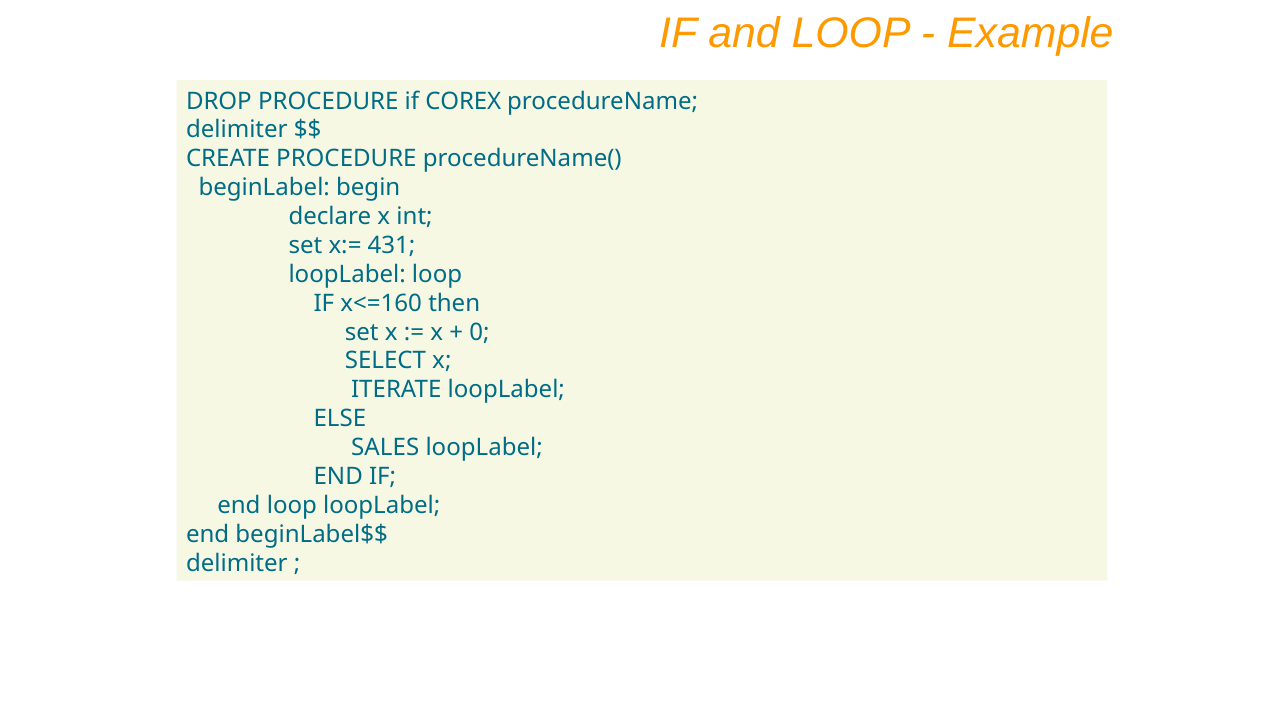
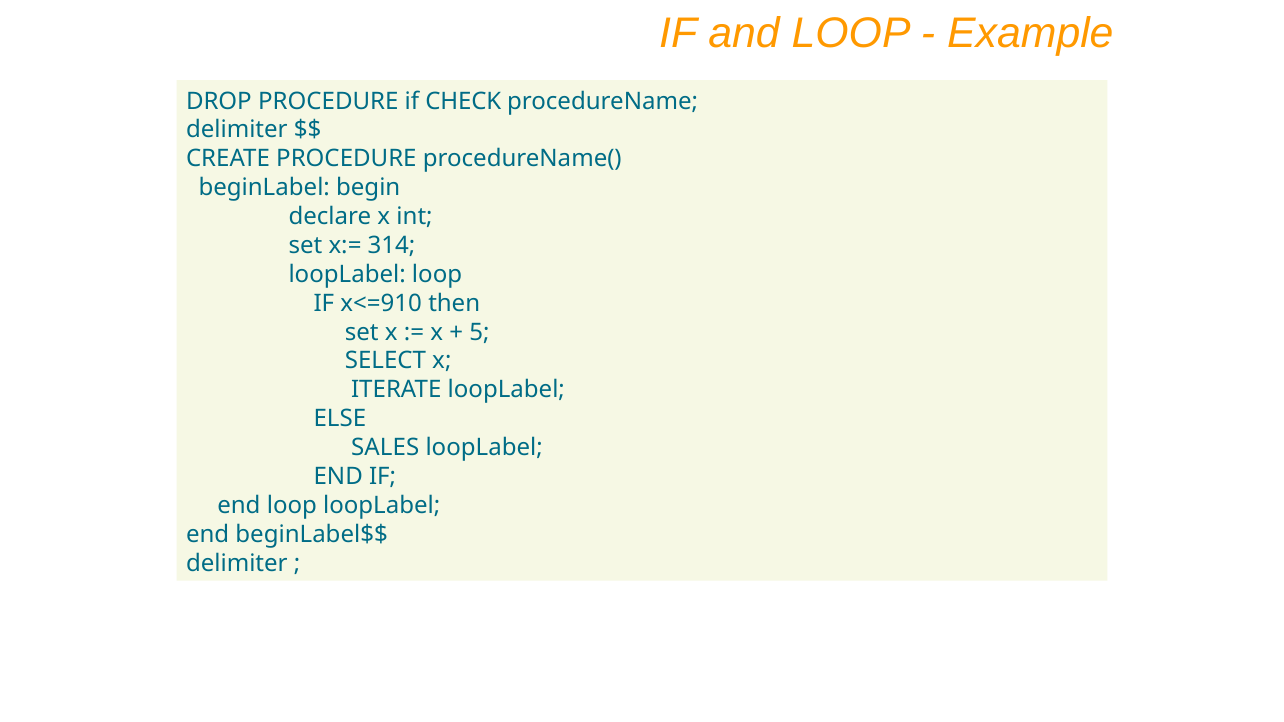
COREX: COREX -> CHECK
431: 431 -> 314
x<=160: x<=160 -> x<=910
0: 0 -> 5
